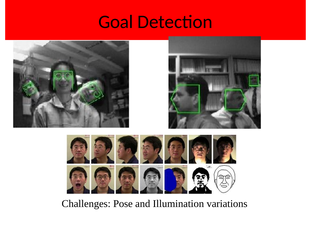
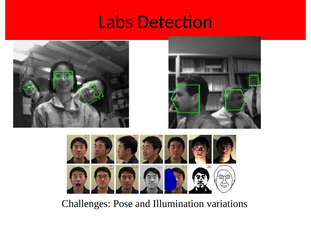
Goal: Goal -> Labs
